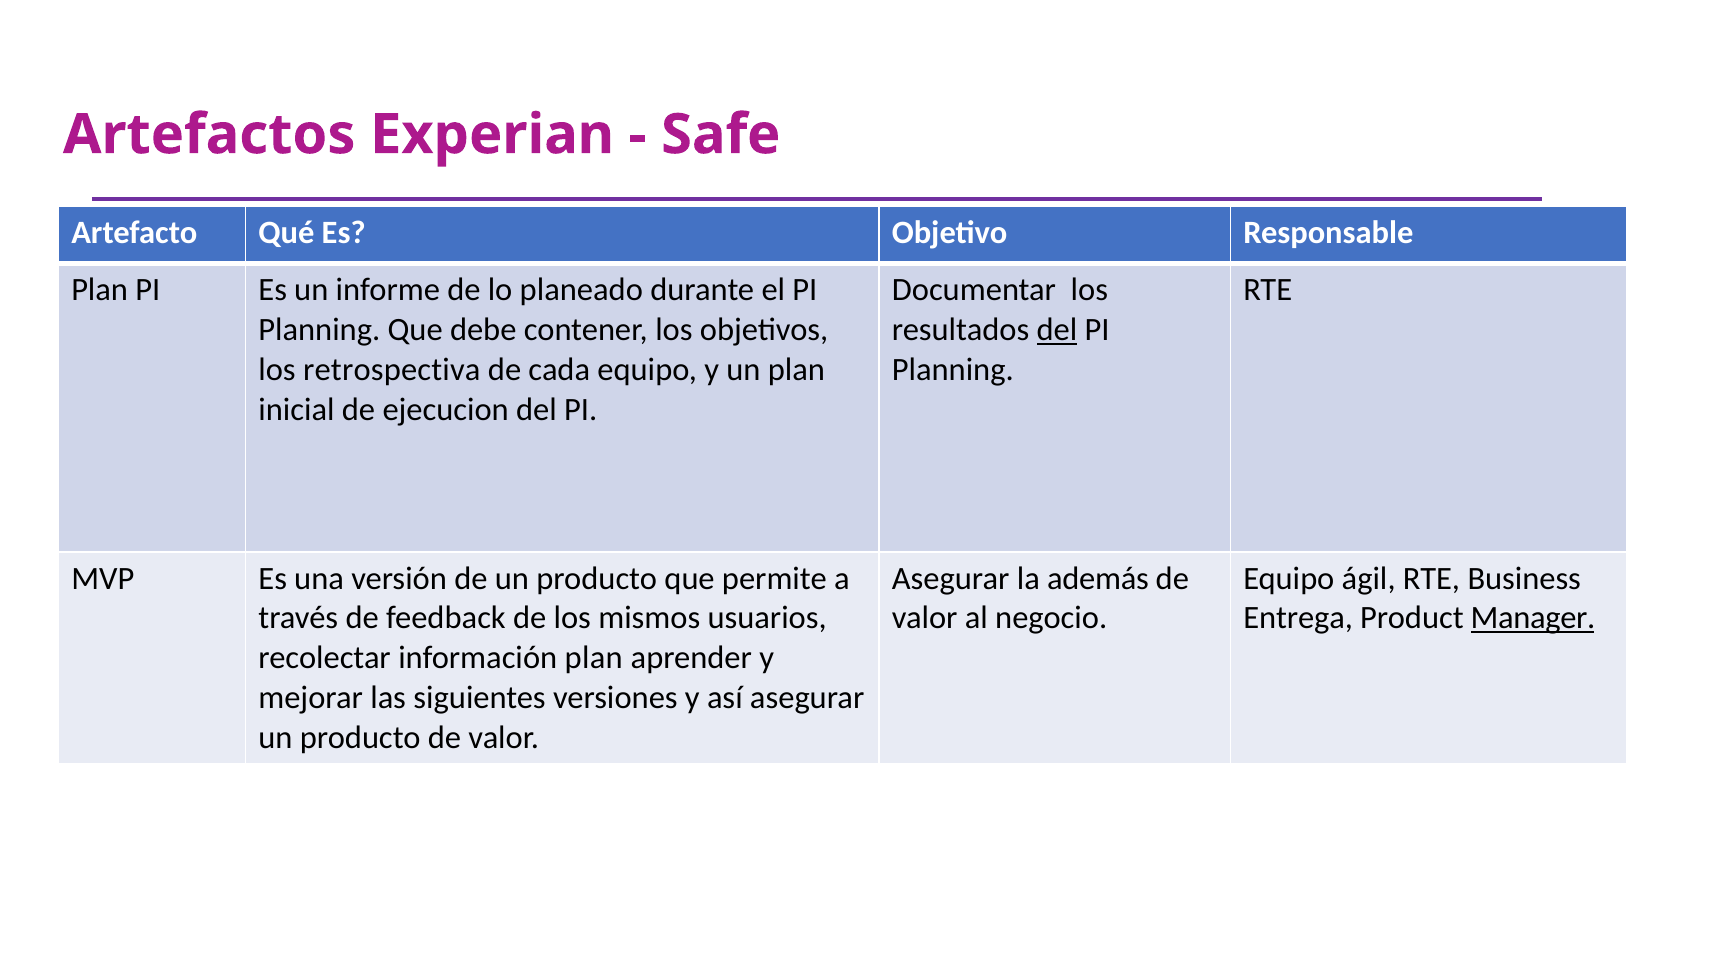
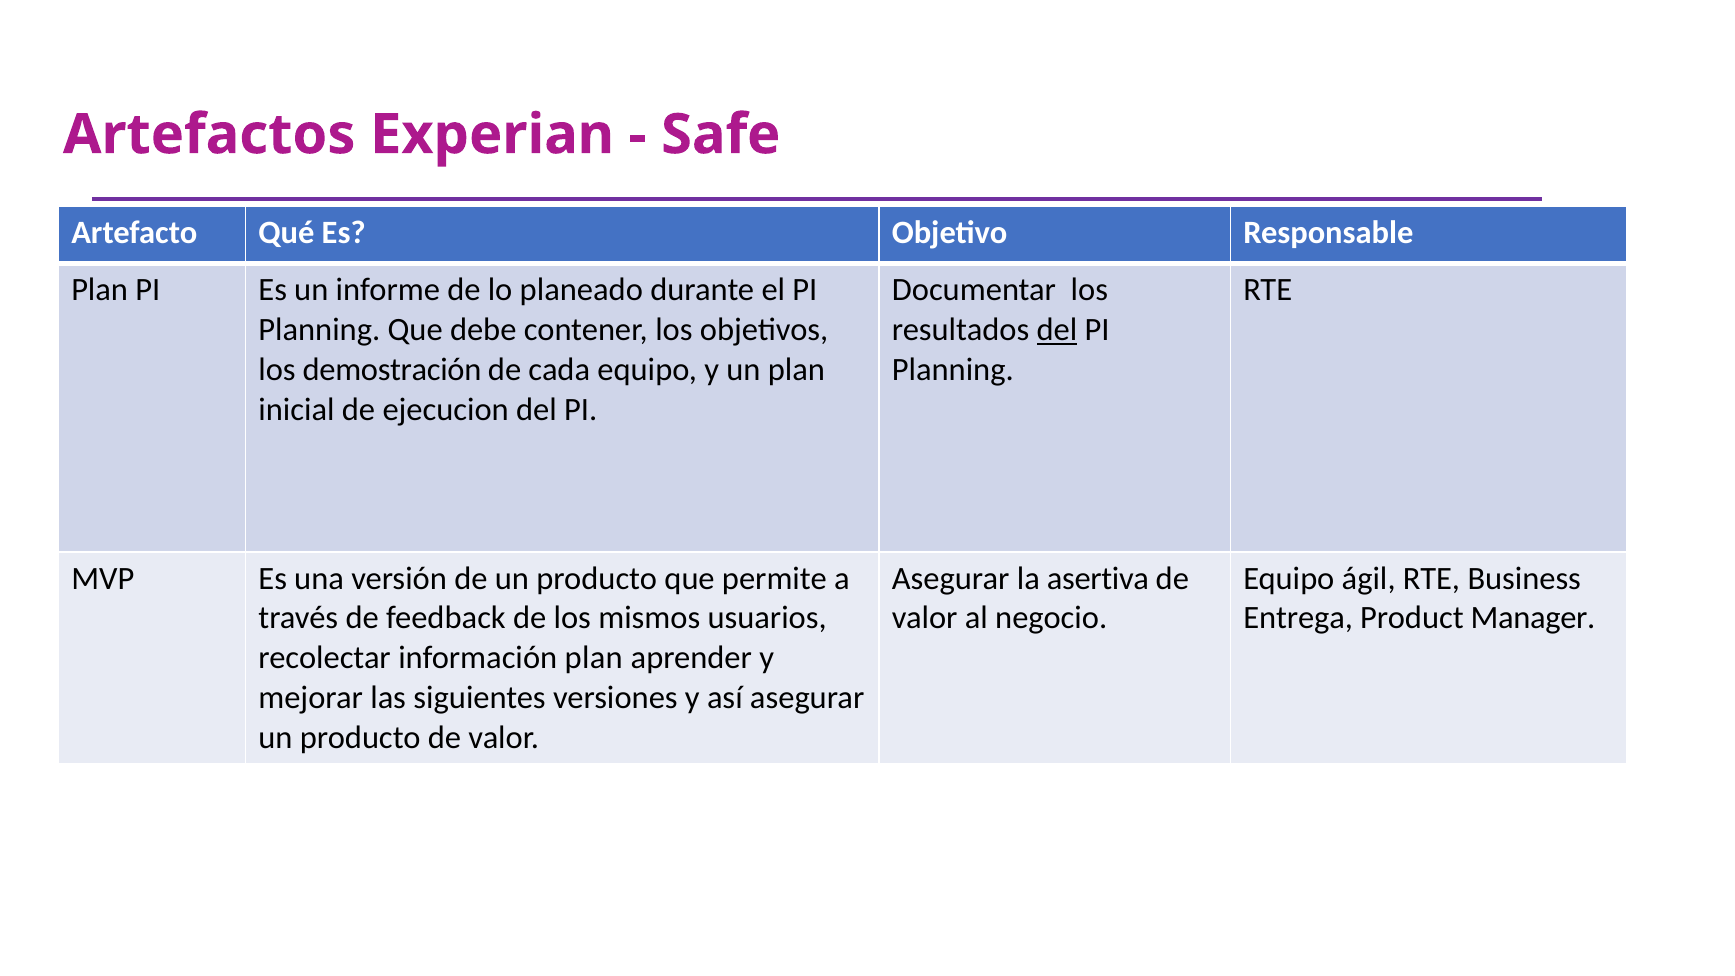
retrospectiva: retrospectiva -> demostración
además: además -> asertiva
Manager underline: present -> none
